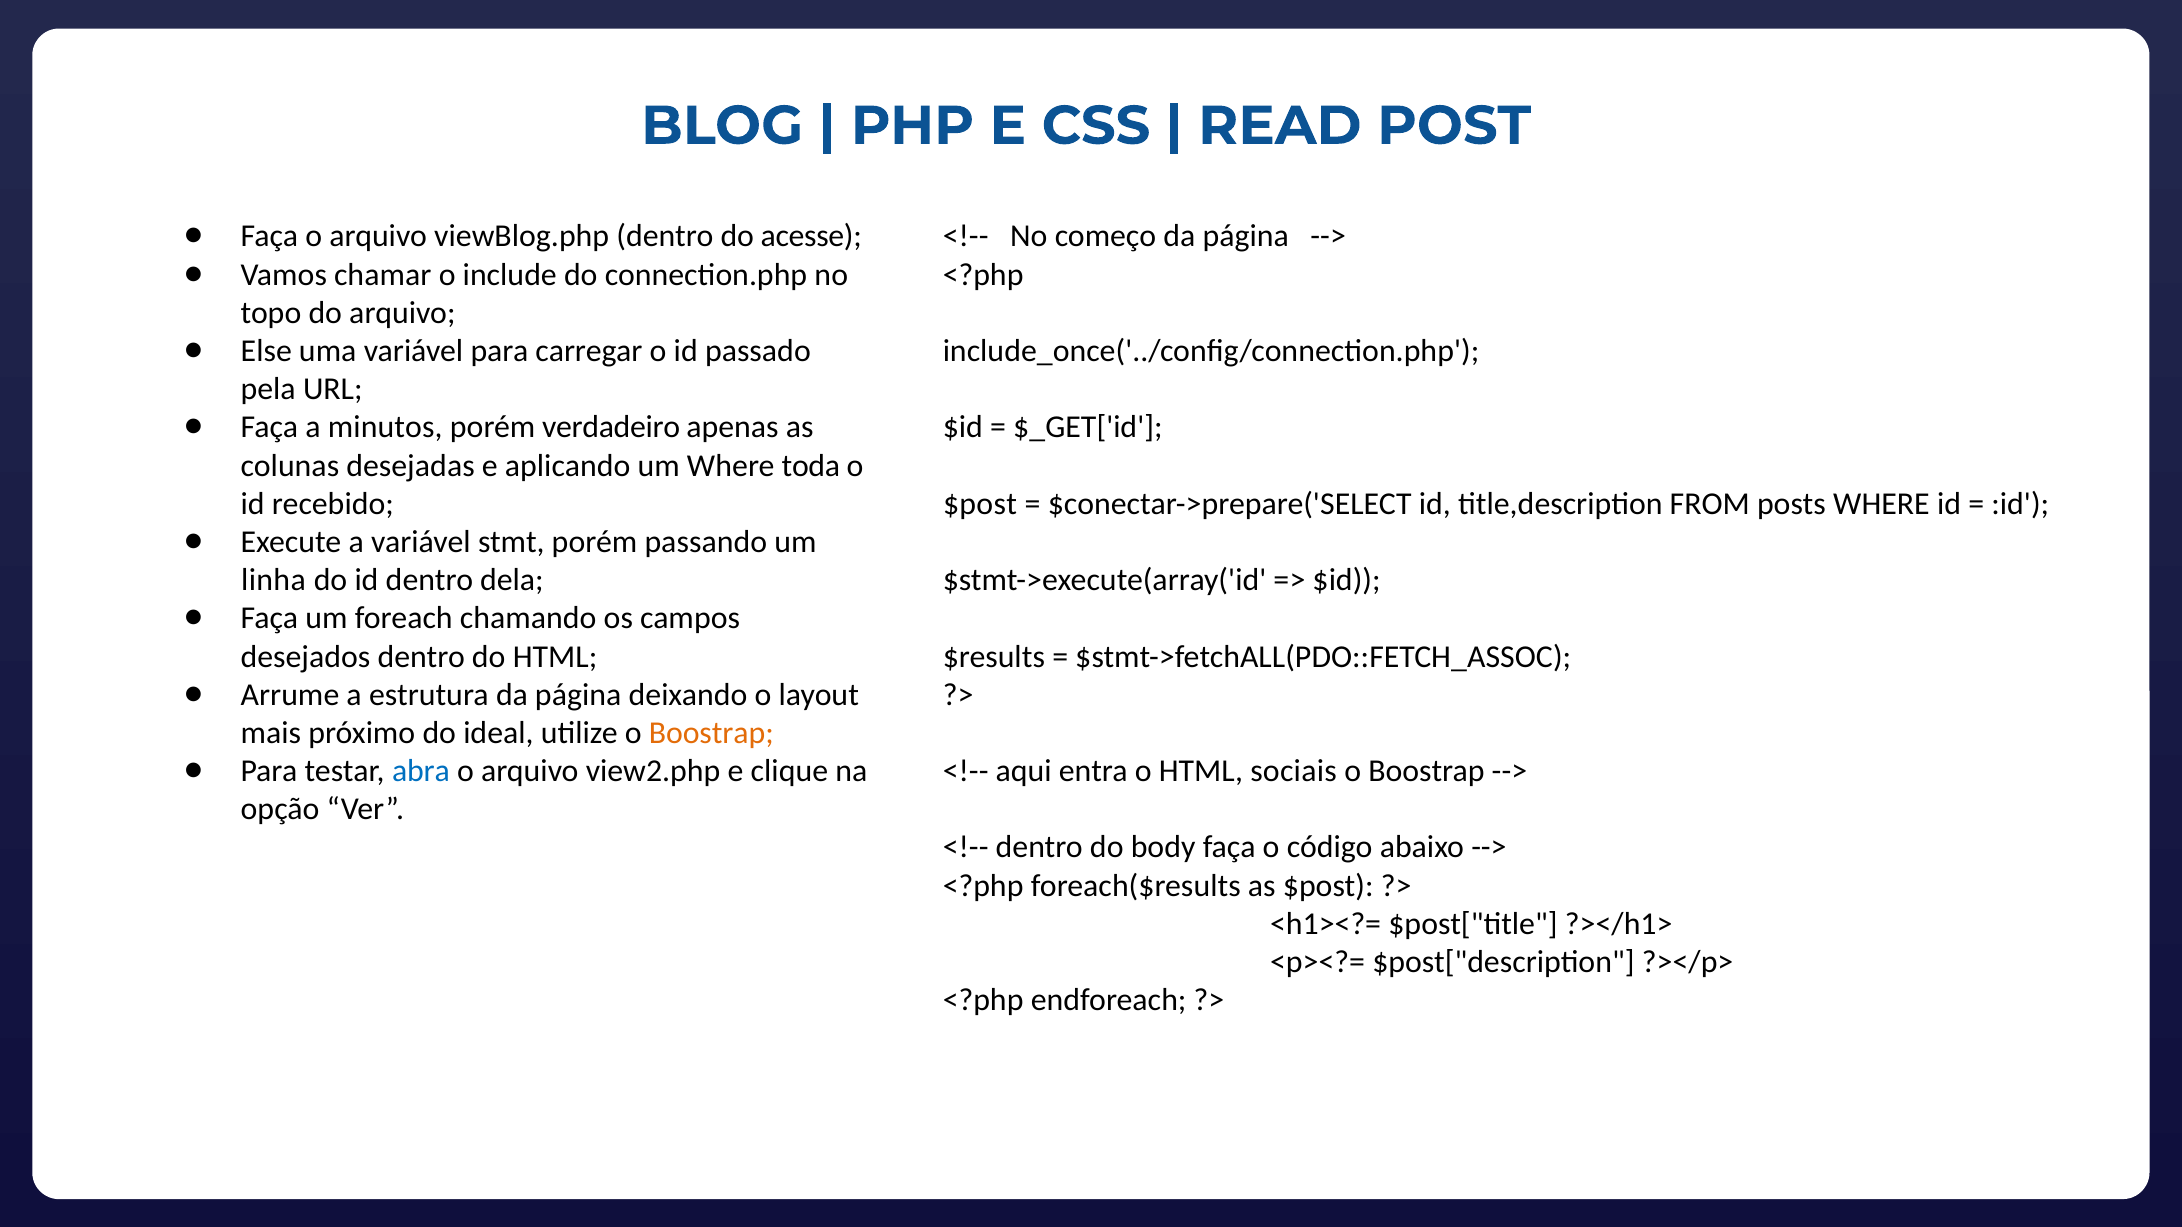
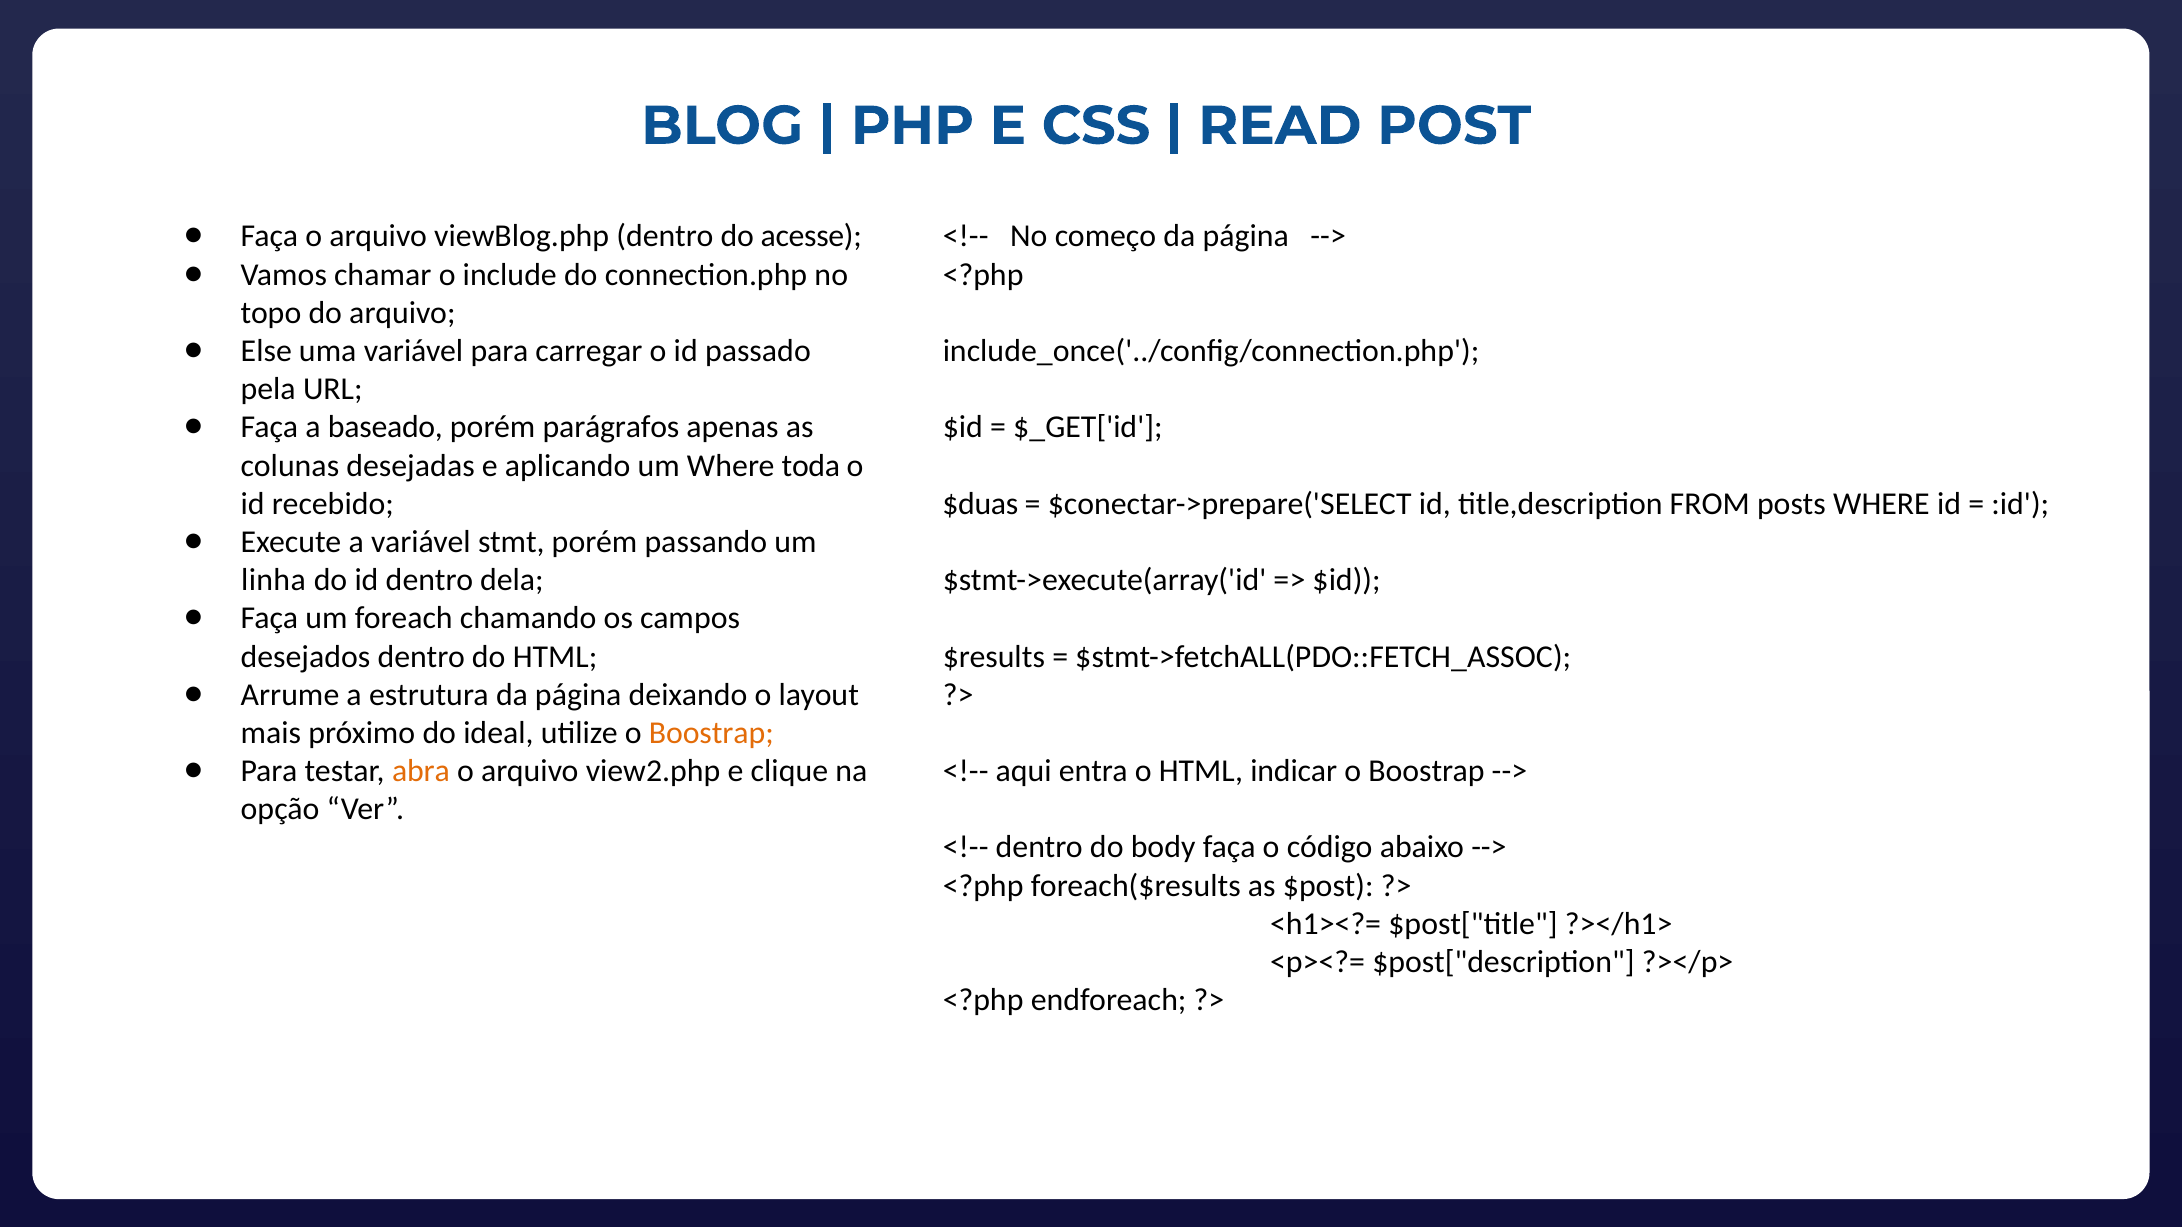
minutos: minutos -> baseado
verdadeiro: verdadeiro -> parágrafos
$post at (980, 504): $post -> $duas
abra colour: blue -> orange
sociais: sociais -> indicar
